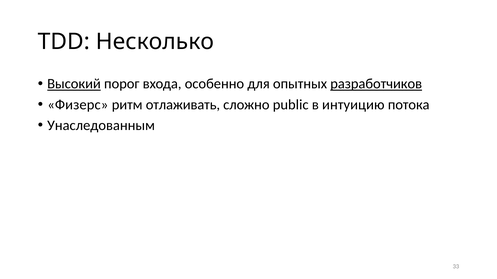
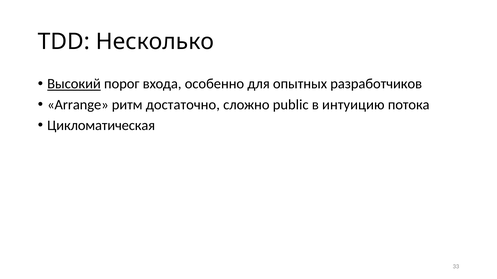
разработчиков underline: present -> none
Физерс: Физерс -> Arrange
отлаживать: отлаживать -> достаточно
Унаследованным: Унаследованным -> Цикломатическая
